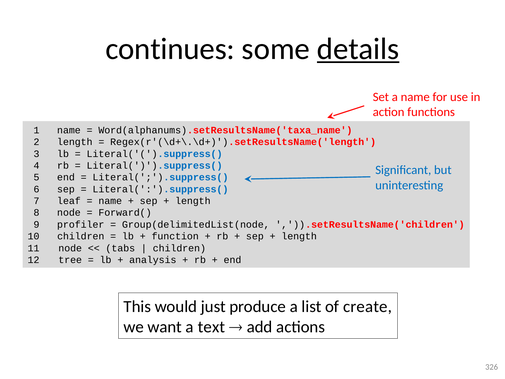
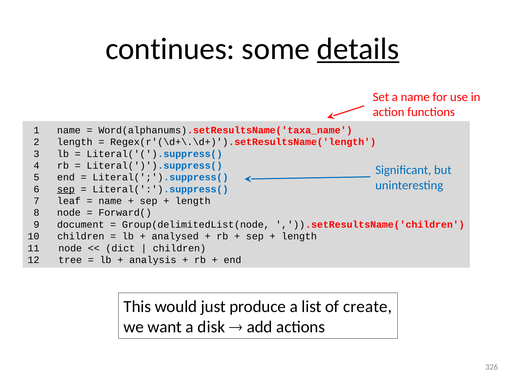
sep at (66, 189) underline: none -> present
profiler: profiler -> document
function: function -> analysed
tabs: tabs -> dict
text: text -> disk
